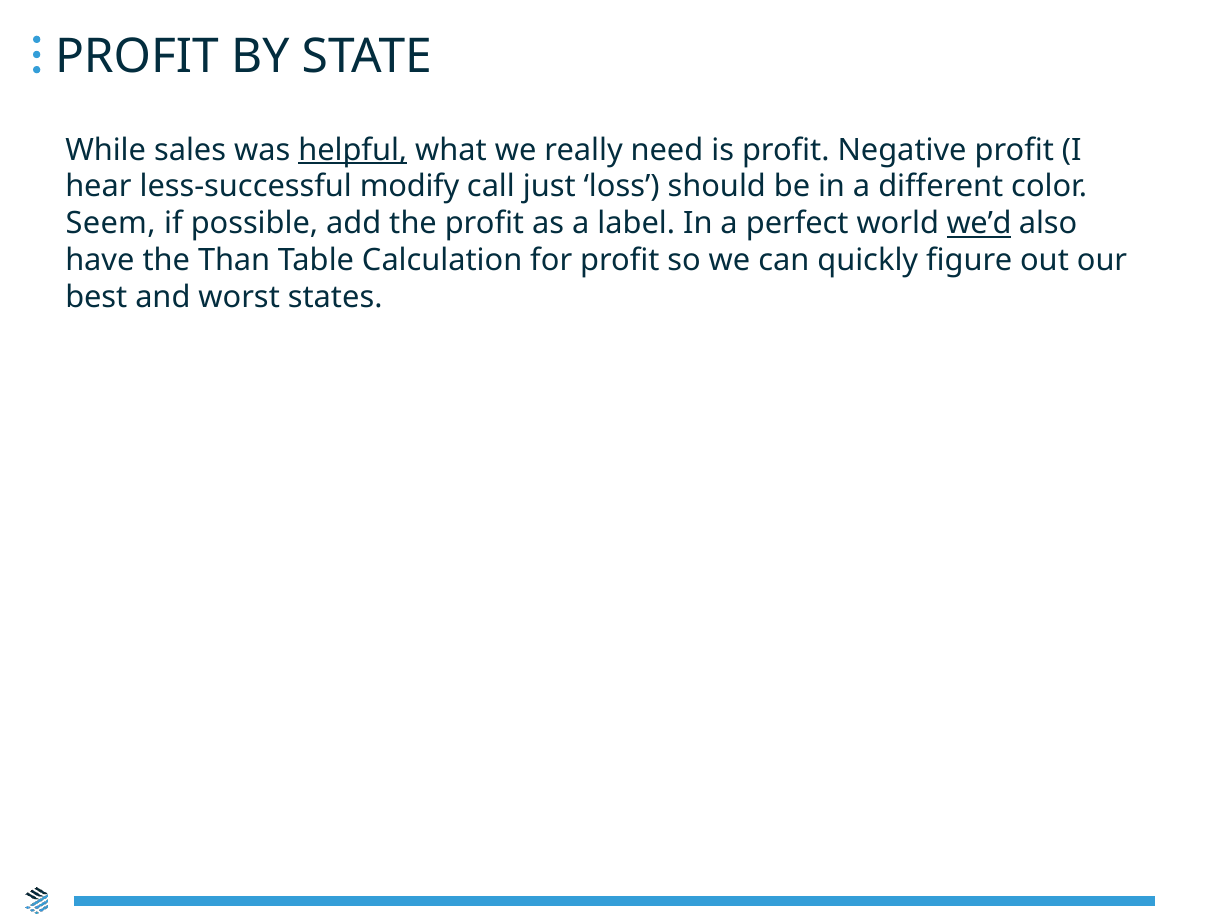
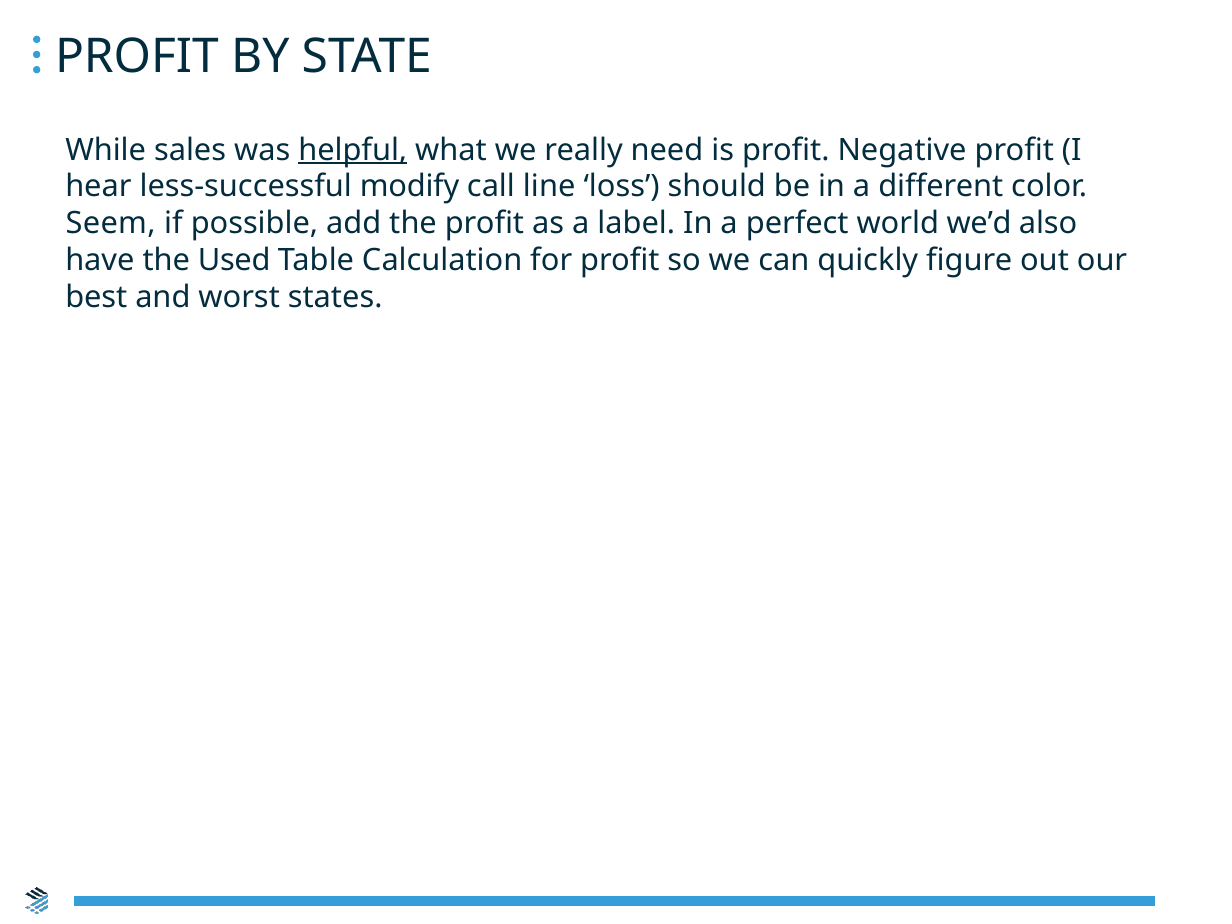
just: just -> line
we’d underline: present -> none
Than: Than -> Used
